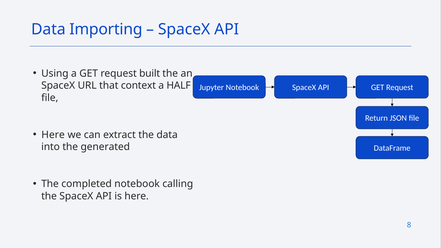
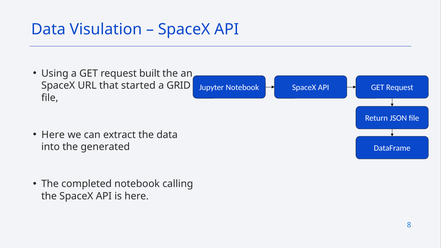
Importing: Importing -> Visulation
context: context -> started
HALF: HALF -> GRID
